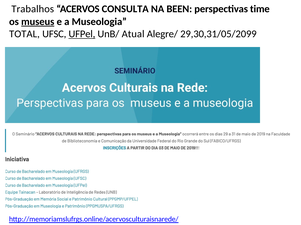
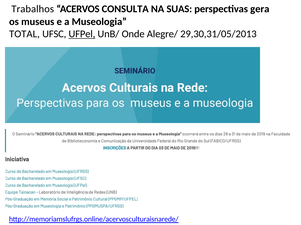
BEEN: BEEN -> SUAS
time: time -> gera
museus underline: present -> none
Atual: Atual -> Onde
29,30,31/05/2099: 29,30,31/05/2099 -> 29,30,31/05/2013
